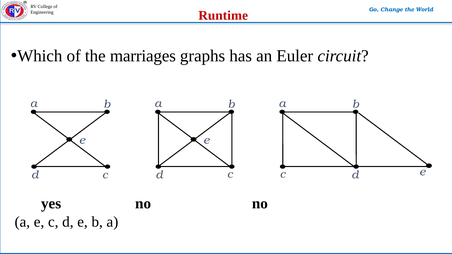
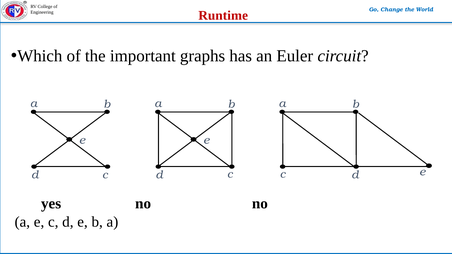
marriages: marriages -> important
